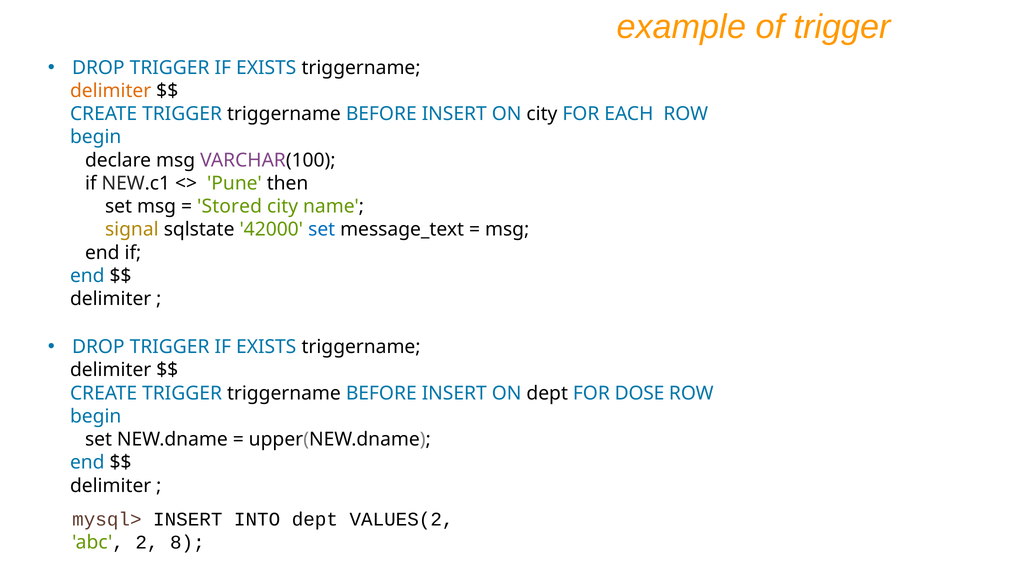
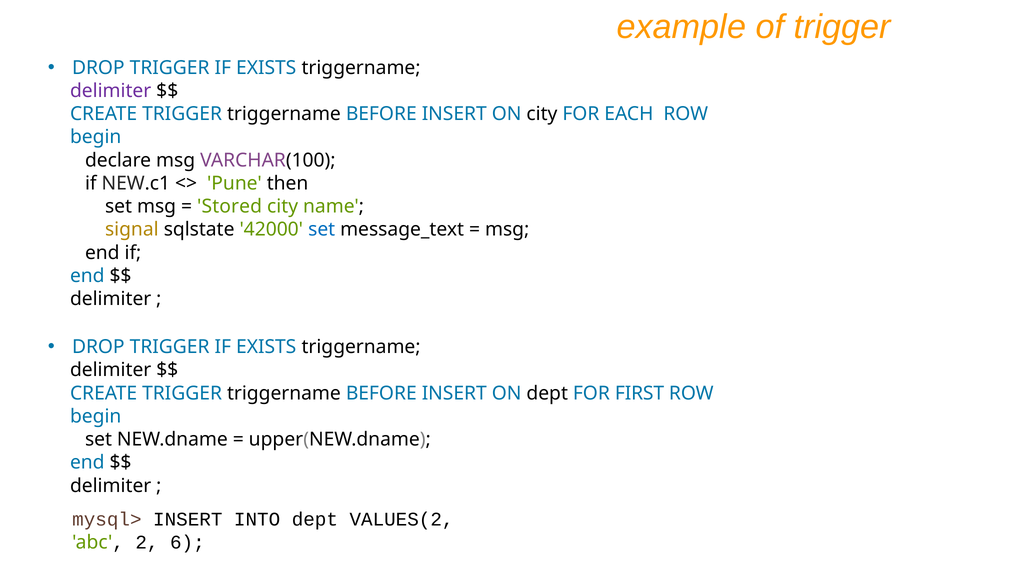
delimiter at (111, 91) colour: orange -> purple
DOSE: DOSE -> FIRST
8: 8 -> 6
